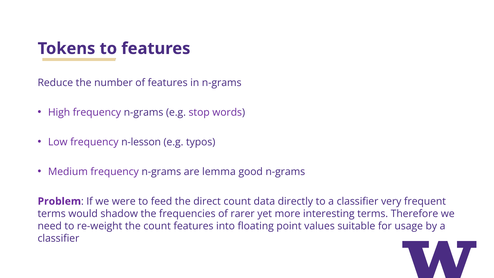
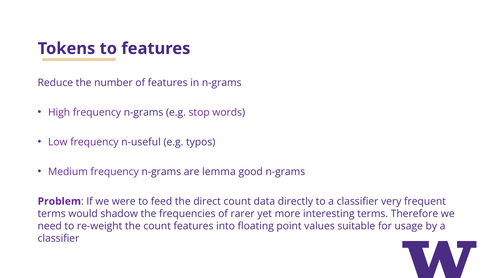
n-lesson: n-lesson -> n-useful
